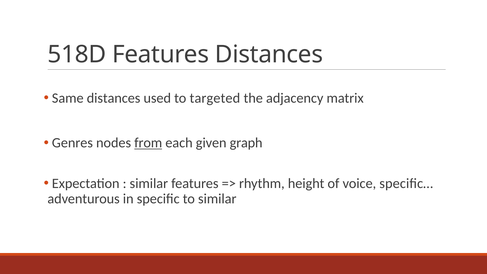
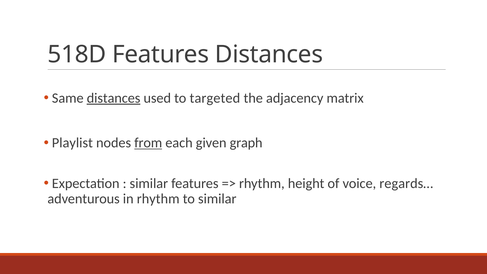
distances at (114, 98) underline: none -> present
Genres: Genres -> Playlist
speciﬁc…: speciﬁc… -> regards…
in speciﬁc: speciﬁc -> rhythm
